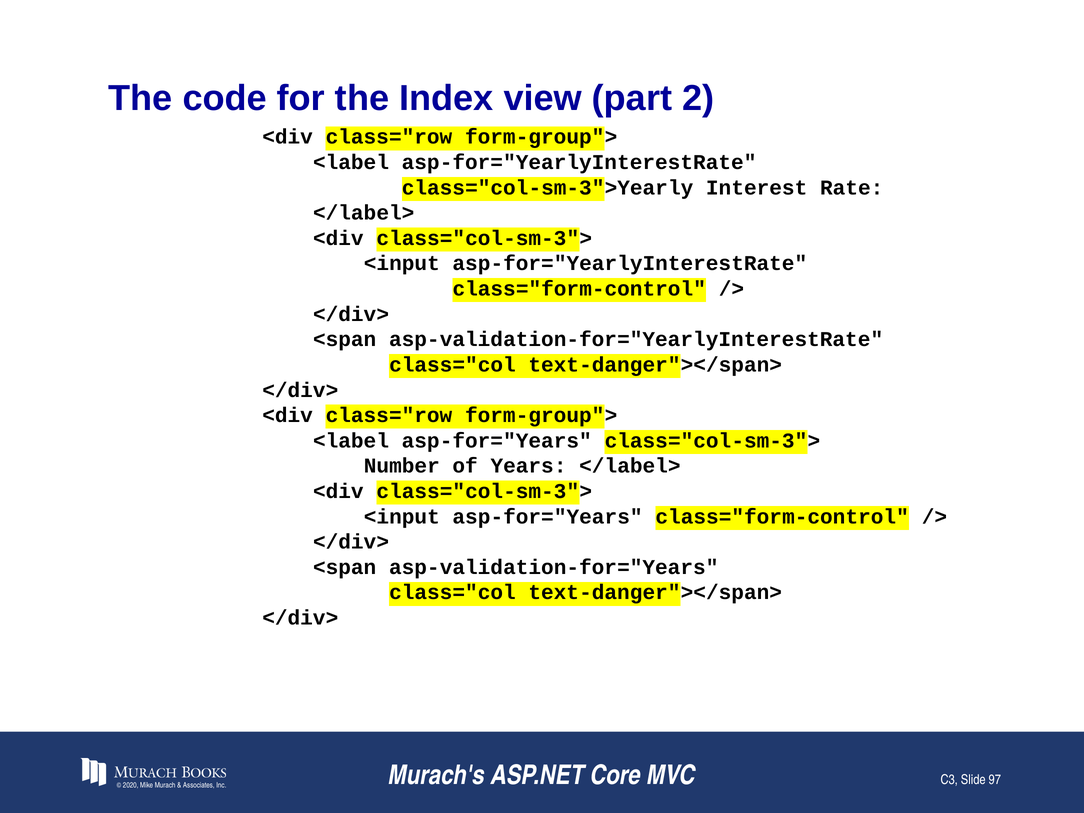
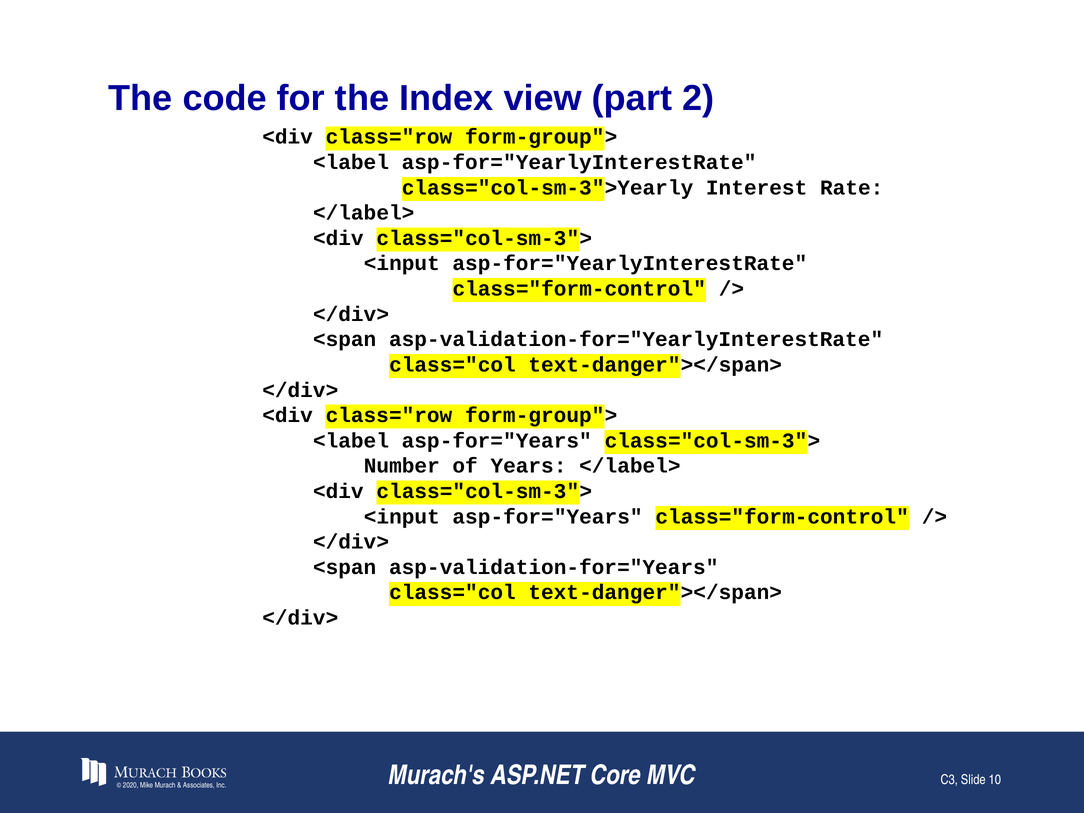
97: 97 -> 10
